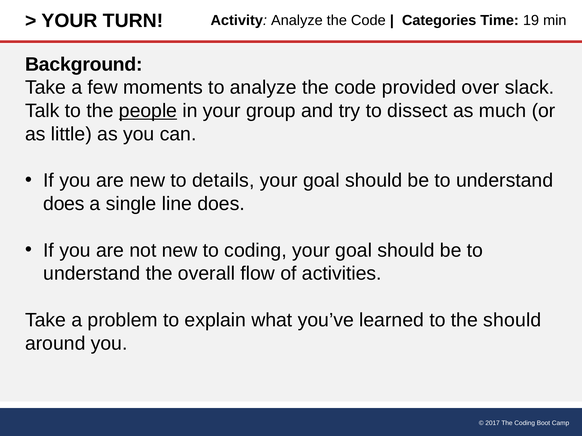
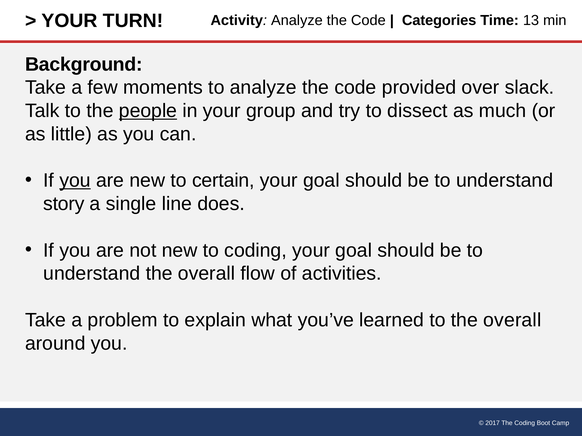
19: 19 -> 13
you at (75, 181) underline: none -> present
details: details -> certain
does at (64, 204): does -> story
to the should: should -> overall
